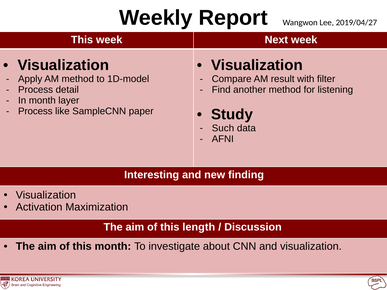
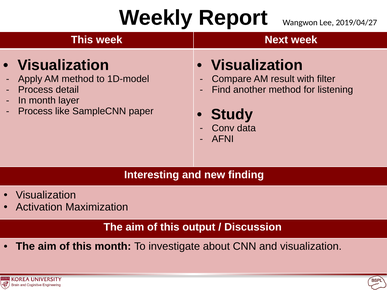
Such: Such -> Conv
length: length -> output
